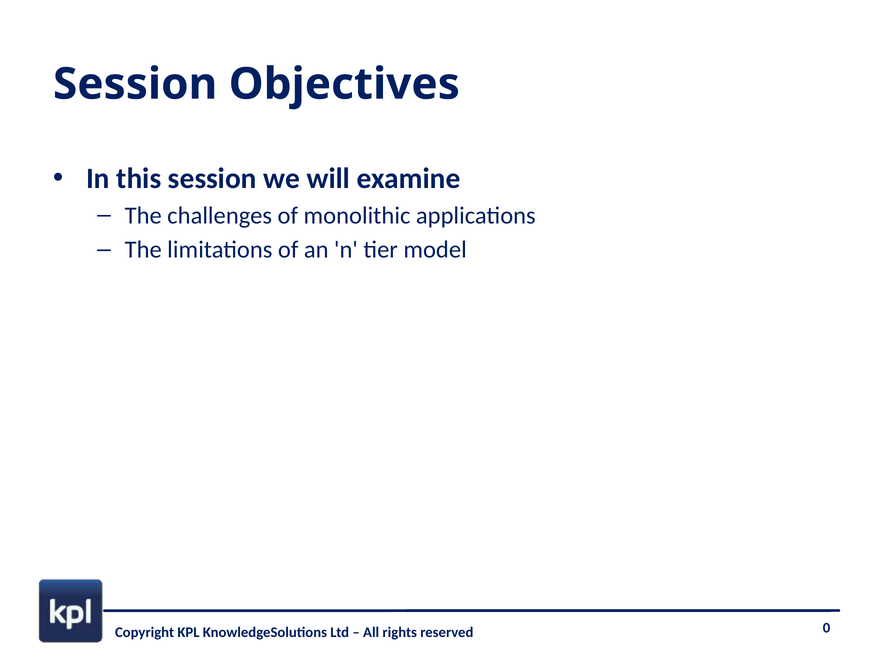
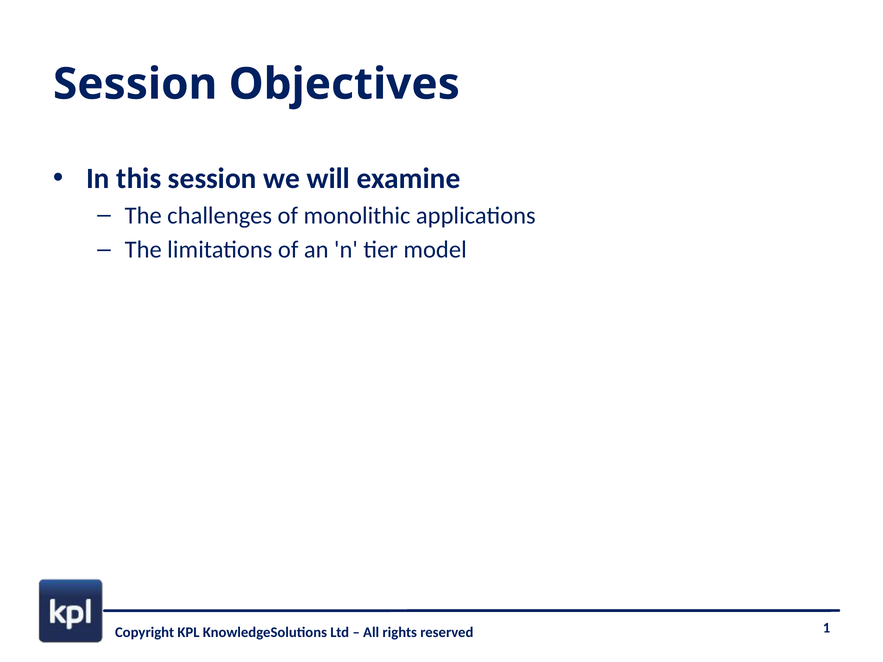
0: 0 -> 1
